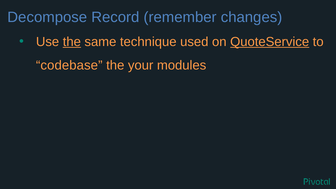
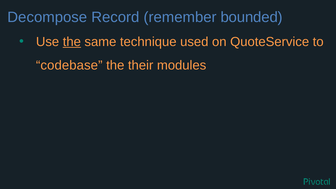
changes: changes -> bounded
QuoteService underline: present -> none
your: your -> their
